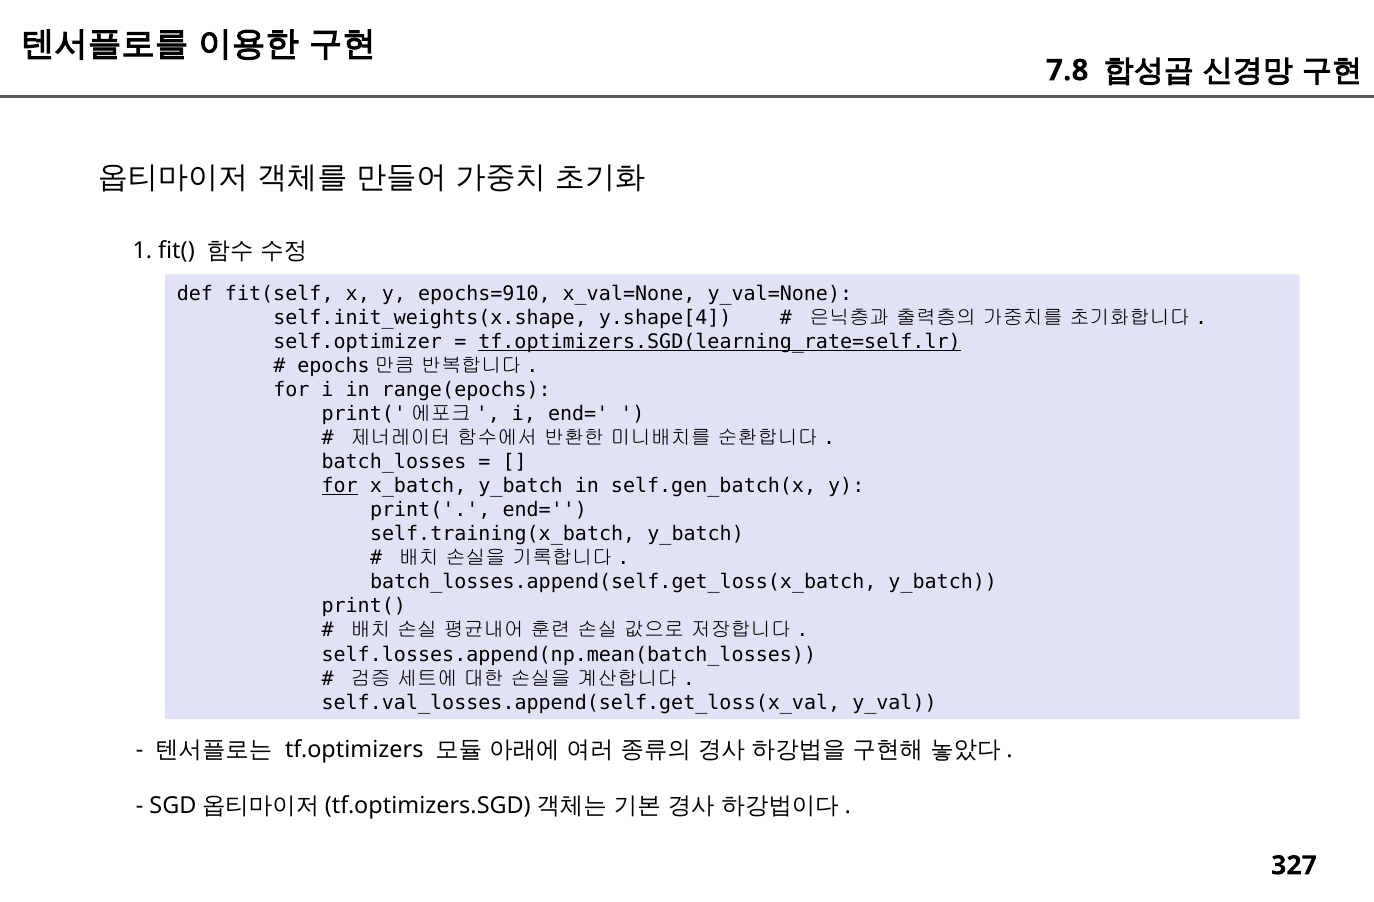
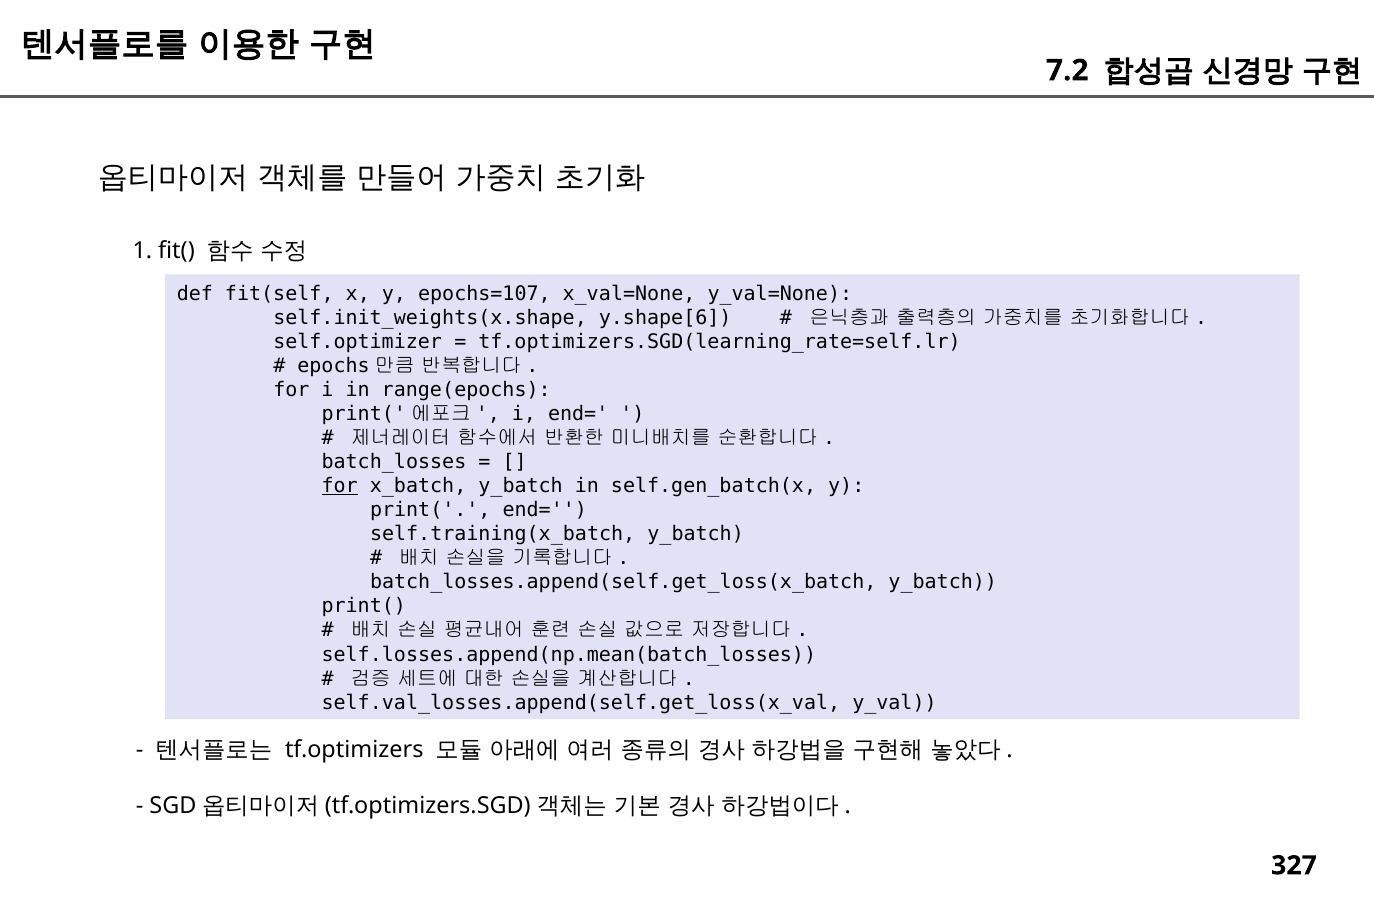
7.8: 7.8 -> 7.2
epochs=910: epochs=910 -> epochs=107
y.shape[4: y.shape[4 -> y.shape[6
tf.optimizers.SGD(learning_rate=self.lr underline: present -> none
